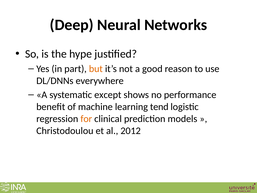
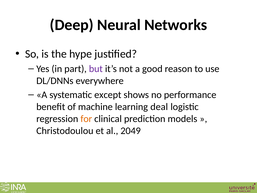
but colour: orange -> purple
tend: tend -> deal
2012: 2012 -> 2049
